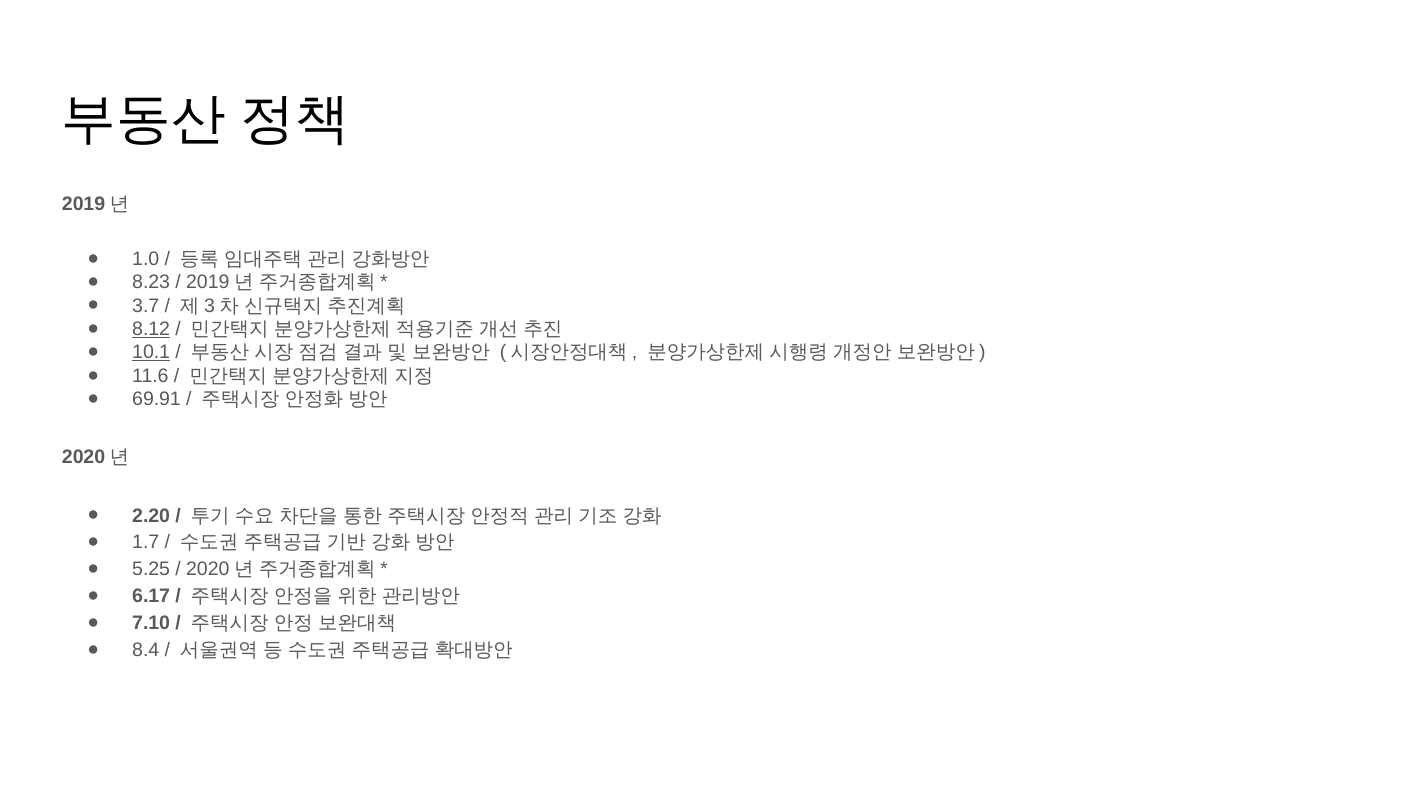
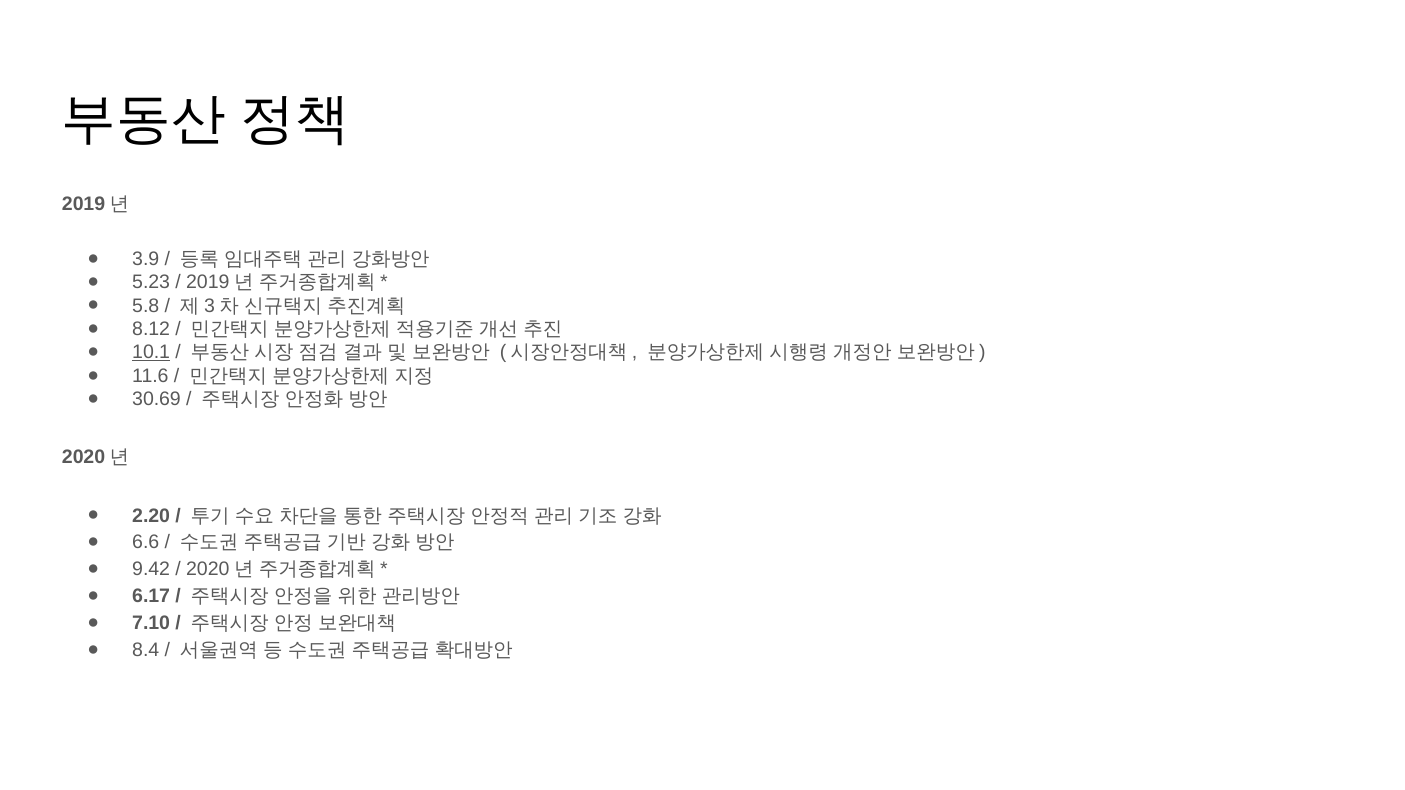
1.0: 1.0 -> 3.9
8.23: 8.23 -> 5.23
3.7: 3.7 -> 5.8
8.12 underline: present -> none
69.91: 69.91 -> 30.69
1.7: 1.7 -> 6.6
5.25: 5.25 -> 9.42
